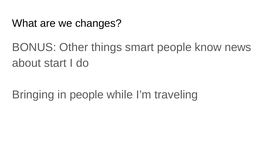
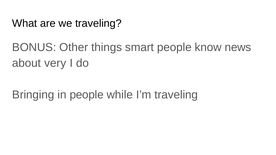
we changes: changes -> traveling
start: start -> very
